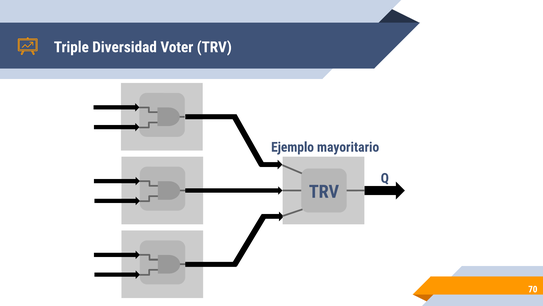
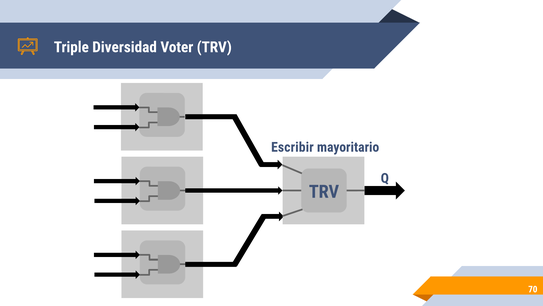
Ejemplo: Ejemplo -> Escribir
